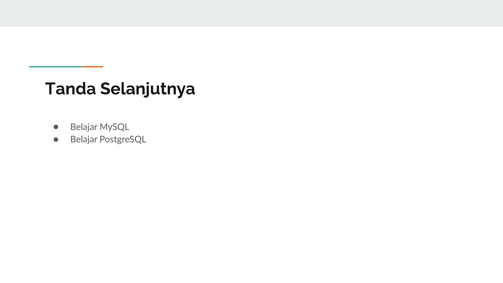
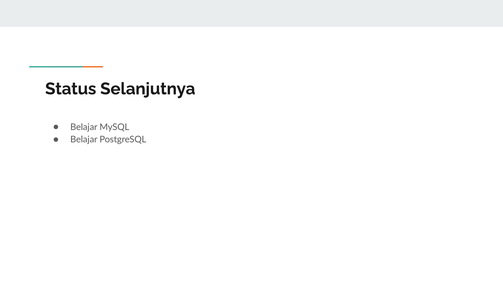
Tanda: Tanda -> Status
